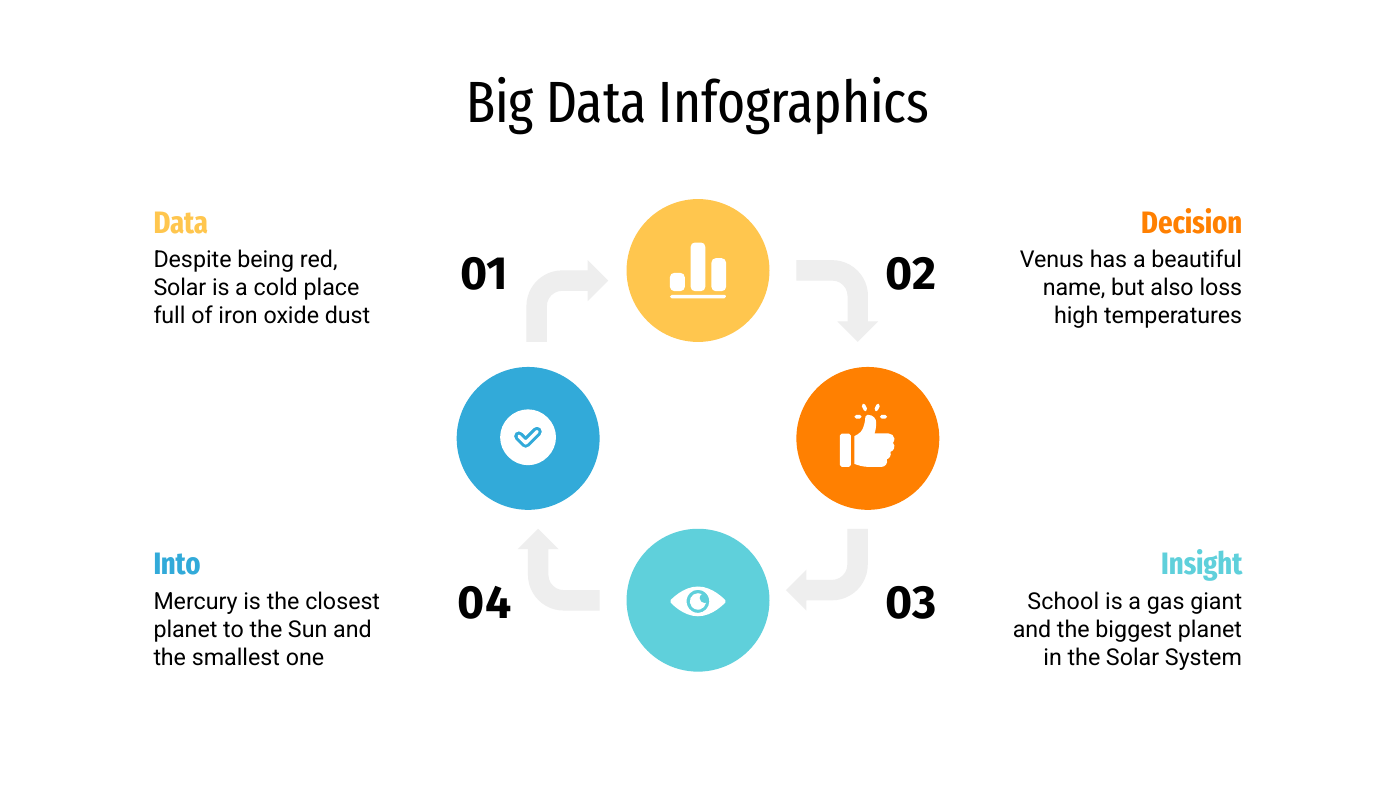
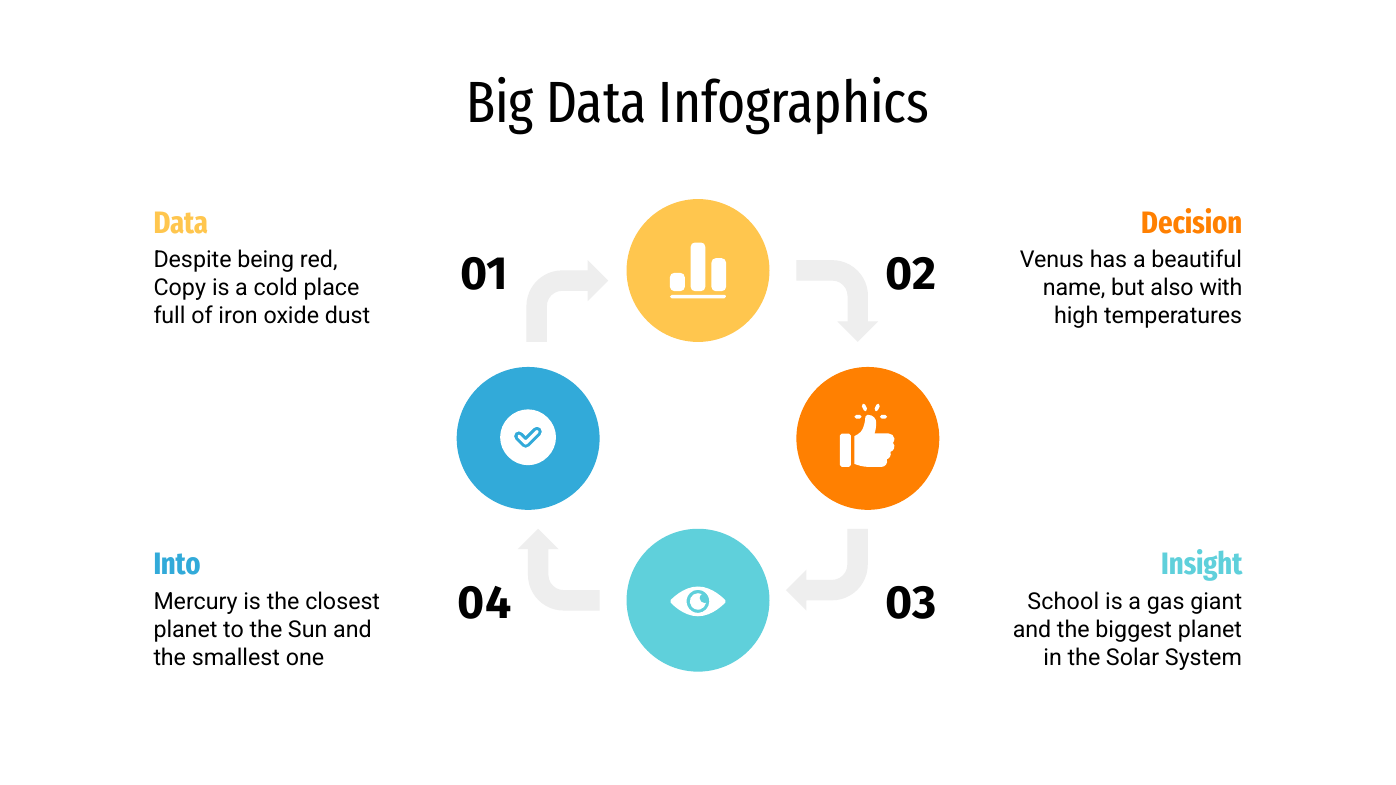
Solar at (180, 288): Solar -> Copy
loss: loss -> with
